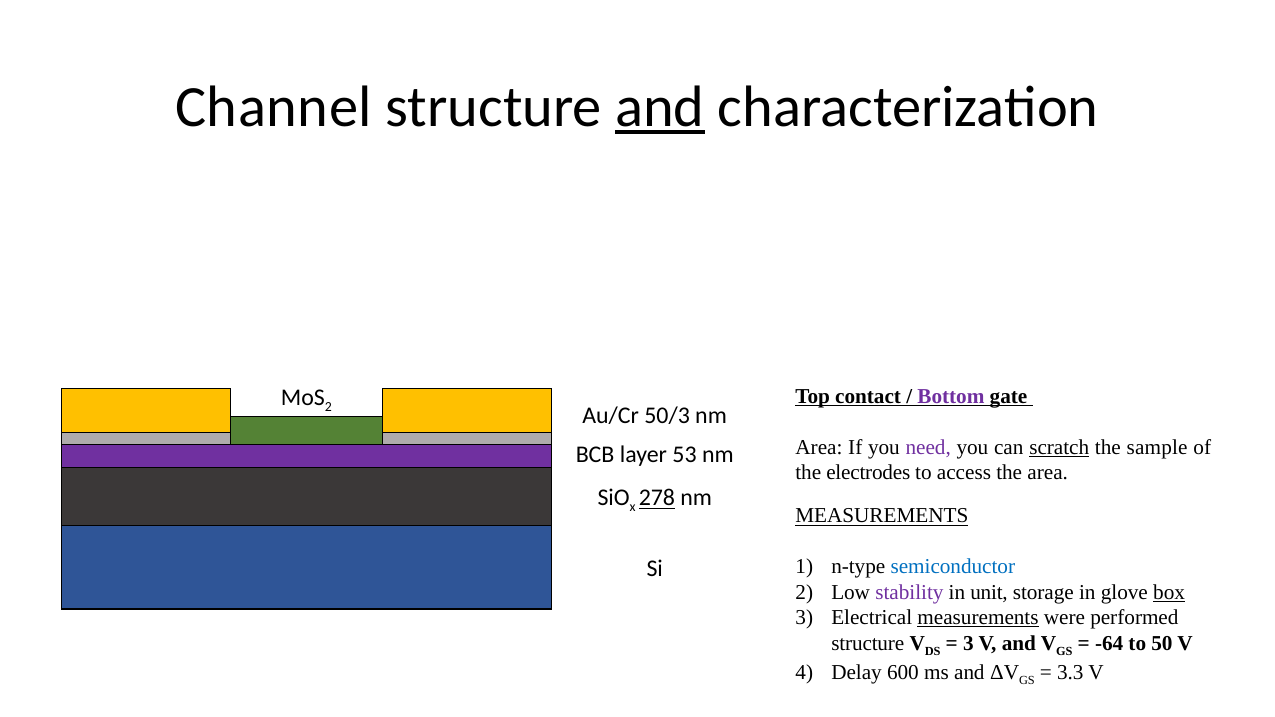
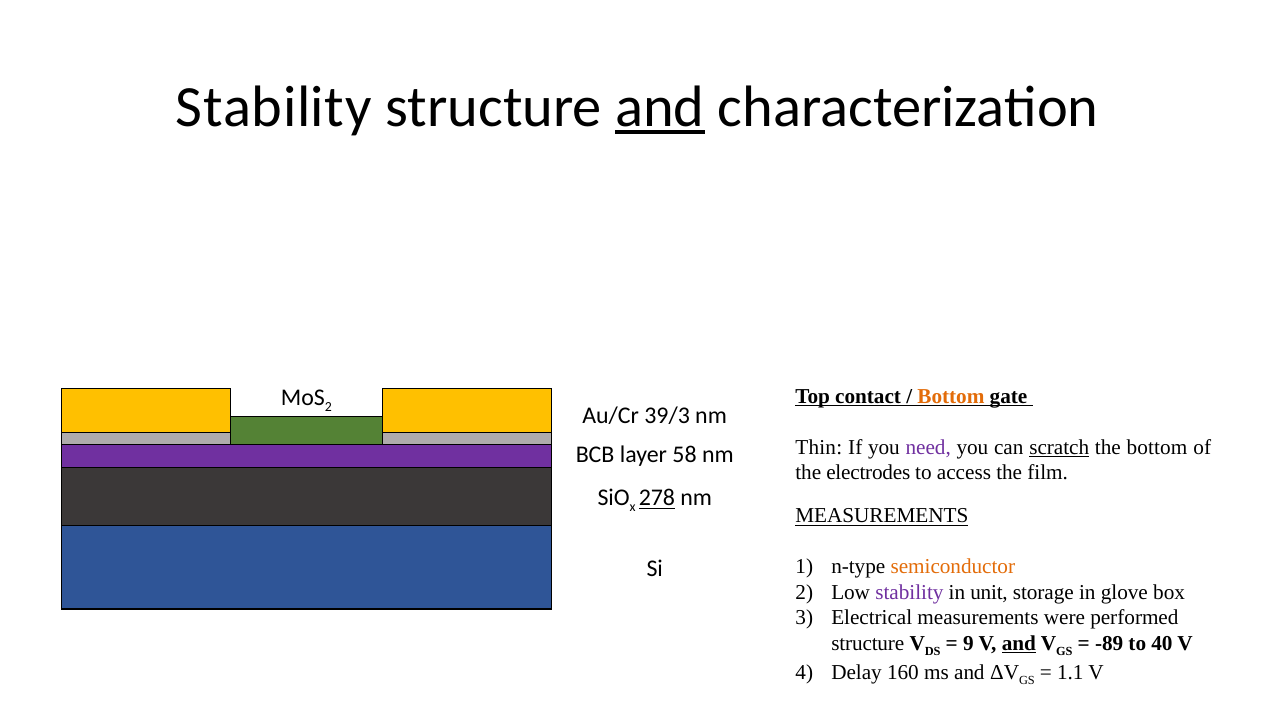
Channel at (274, 107): Channel -> Stability
Bottom at (951, 396) colour: purple -> orange
50/3: 50/3 -> 39/3
Area at (819, 447): Area -> Thin
the sample: sample -> bottom
53: 53 -> 58
the area: area -> film
semiconductor colour: blue -> orange
box underline: present -> none
measurements at (978, 618) underline: present -> none
3 at (968, 643): 3 -> 9
and at (1019, 643) underline: none -> present
-64: -64 -> -89
50: 50 -> 40
600: 600 -> 160
3.3: 3.3 -> 1.1
